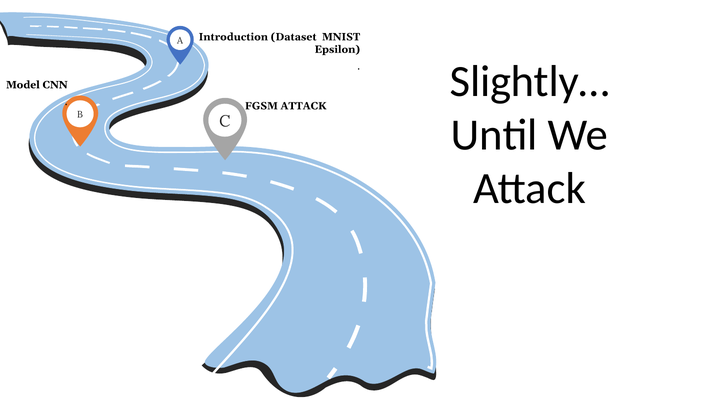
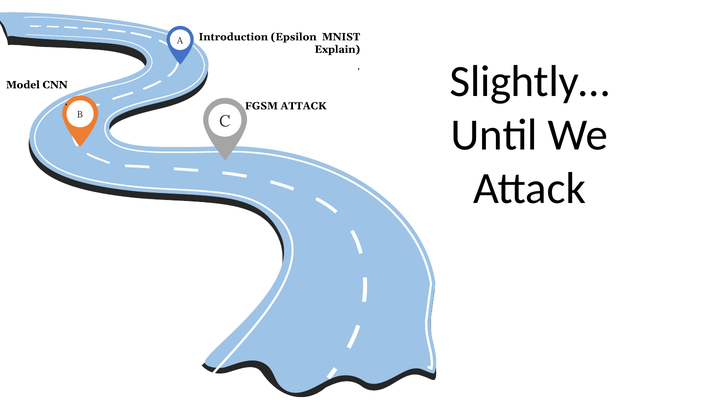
Dataset: Dataset -> Epsilon
Epsilon: Epsilon -> Explain
